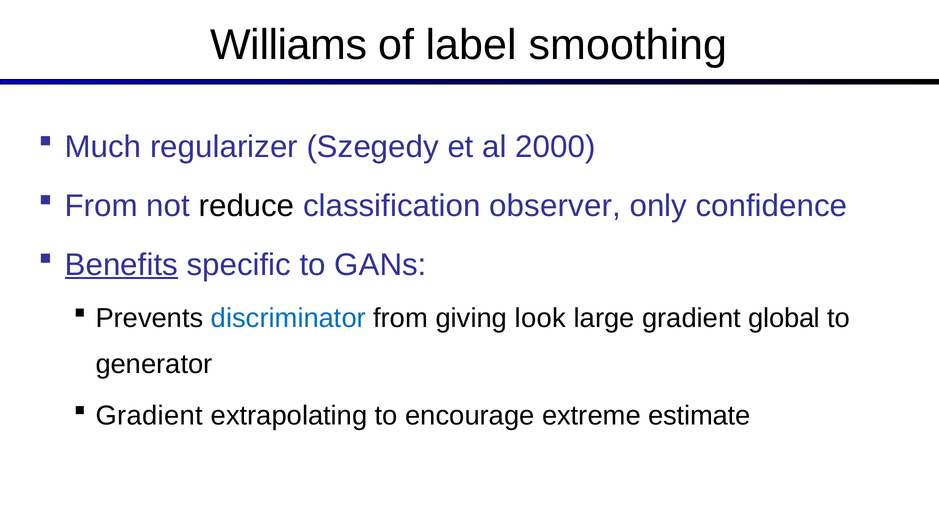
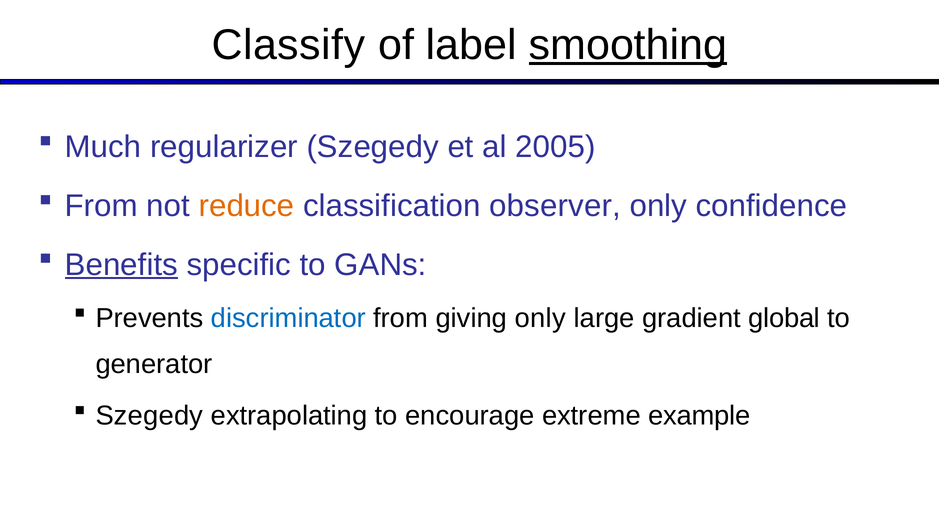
Williams: Williams -> Classify
smoothing underline: none -> present
2000: 2000 -> 2005
reduce colour: black -> orange
giving look: look -> only
Gradient at (149, 416): Gradient -> Szegedy
estimate: estimate -> example
